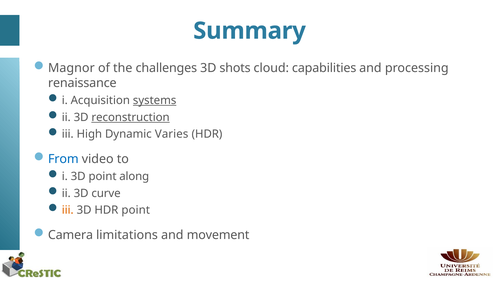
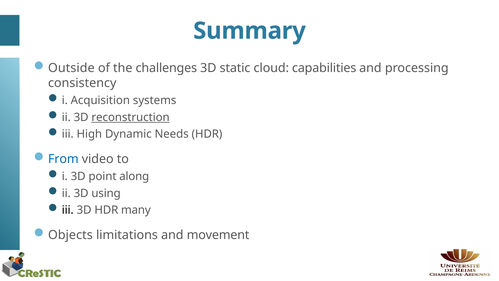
Magnor: Magnor -> Outside
shots: shots -> static
renaissance: renaissance -> consistency
systems underline: present -> none
Varies: Varies -> Needs
curve: curve -> using
iii at (68, 210) colour: orange -> black
HDR point: point -> many
Camera: Camera -> Objects
